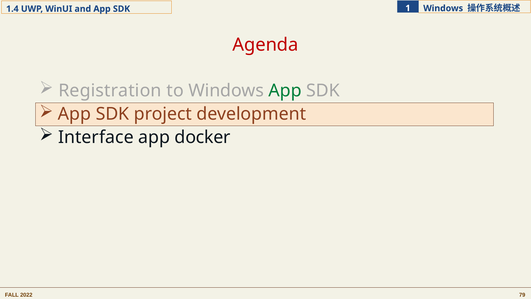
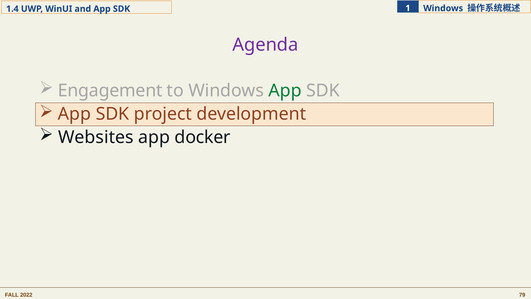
Agenda colour: red -> purple
Registration: Registration -> Engagement
Interface: Interface -> Websites
